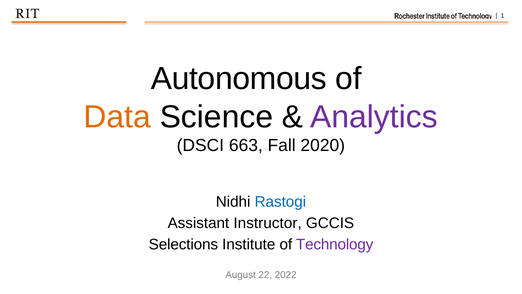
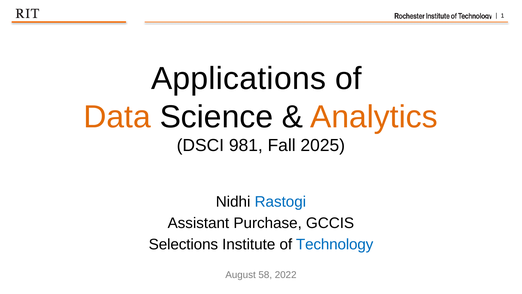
Autonomous: Autonomous -> Applications
Analytics colour: purple -> orange
663: 663 -> 981
2020: 2020 -> 2025
Instructor: Instructor -> Purchase
Technology colour: purple -> blue
22: 22 -> 58
